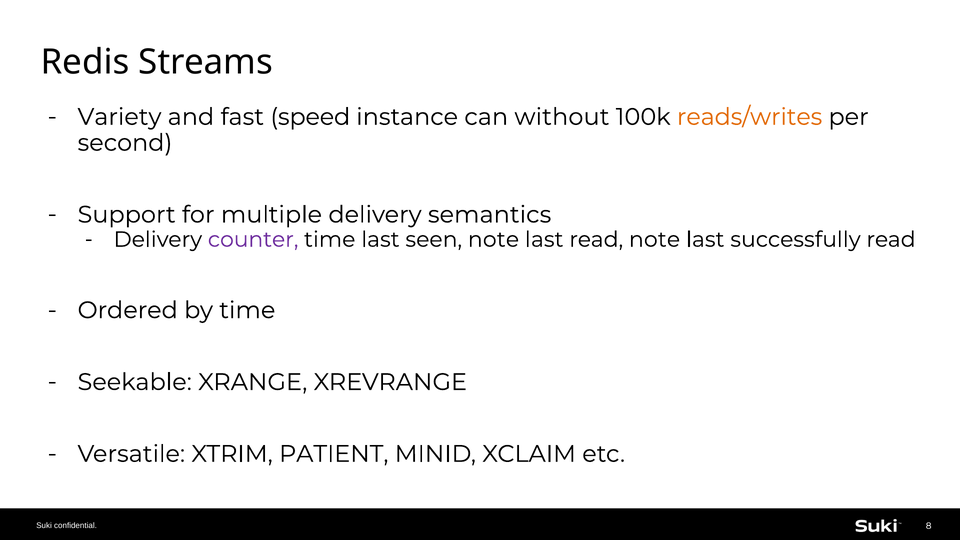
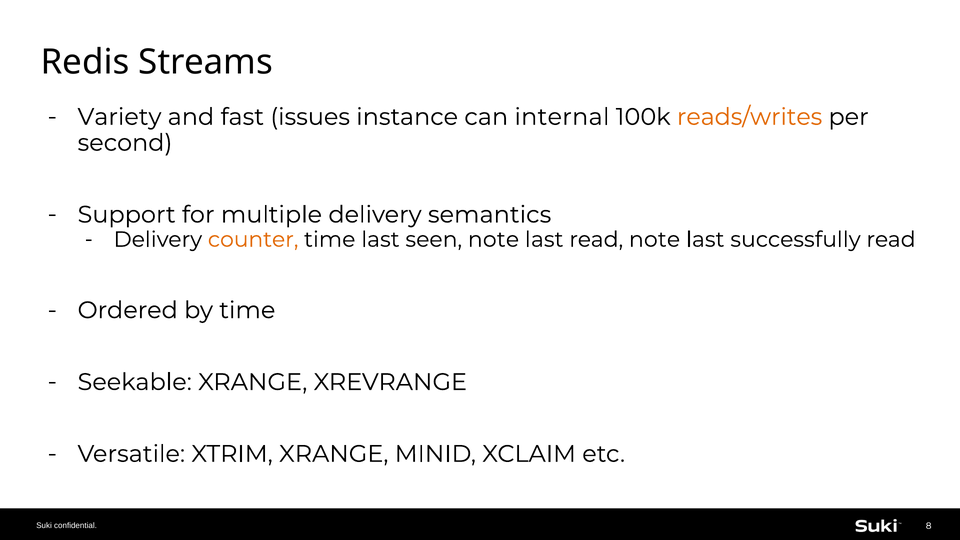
speed: speed -> issues
without: without -> internal
counter colour: purple -> orange
XTRIM PATIENT: PATIENT -> XRANGE
